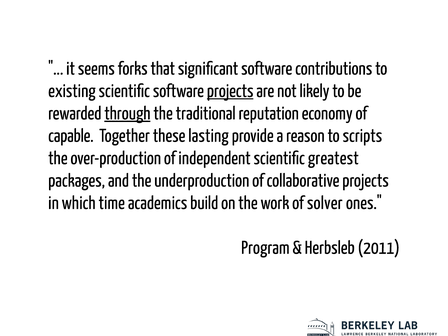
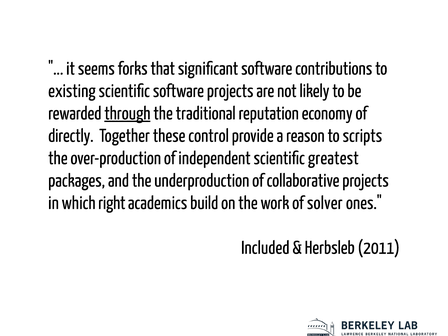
projects at (230, 91) underline: present -> none
capable: capable -> directly
lasting: lasting -> control
time: time -> right
Program: Program -> Included
